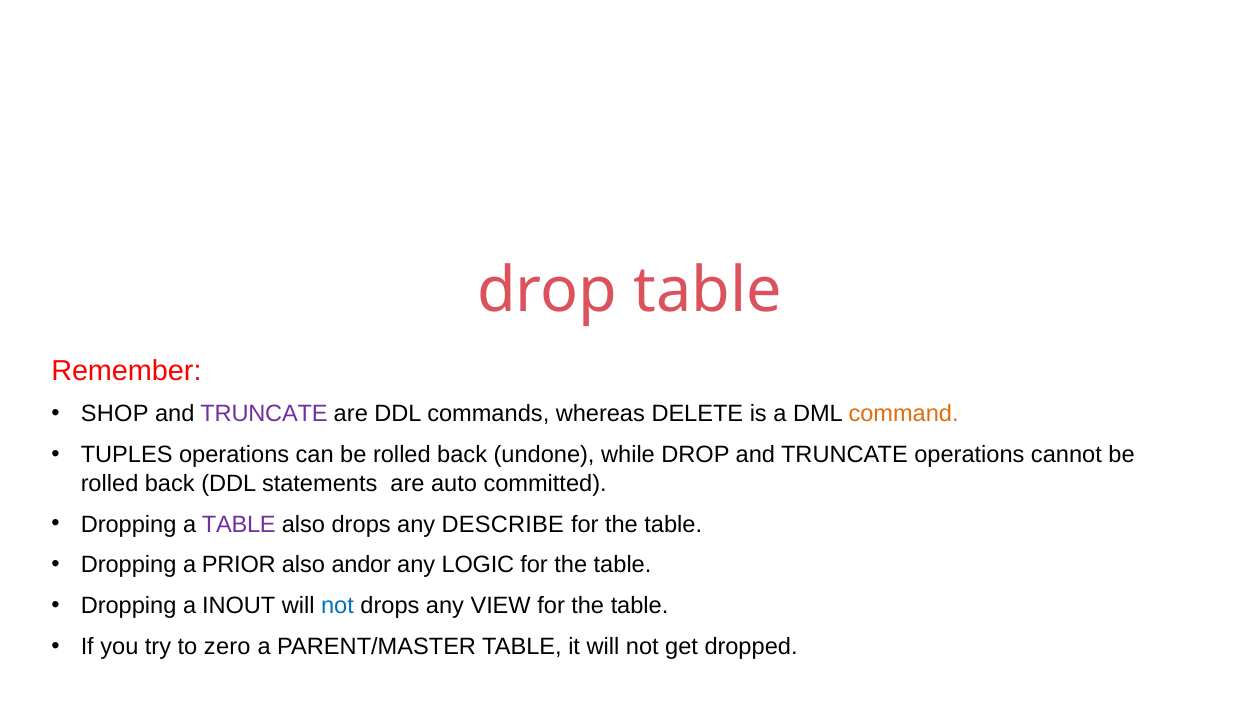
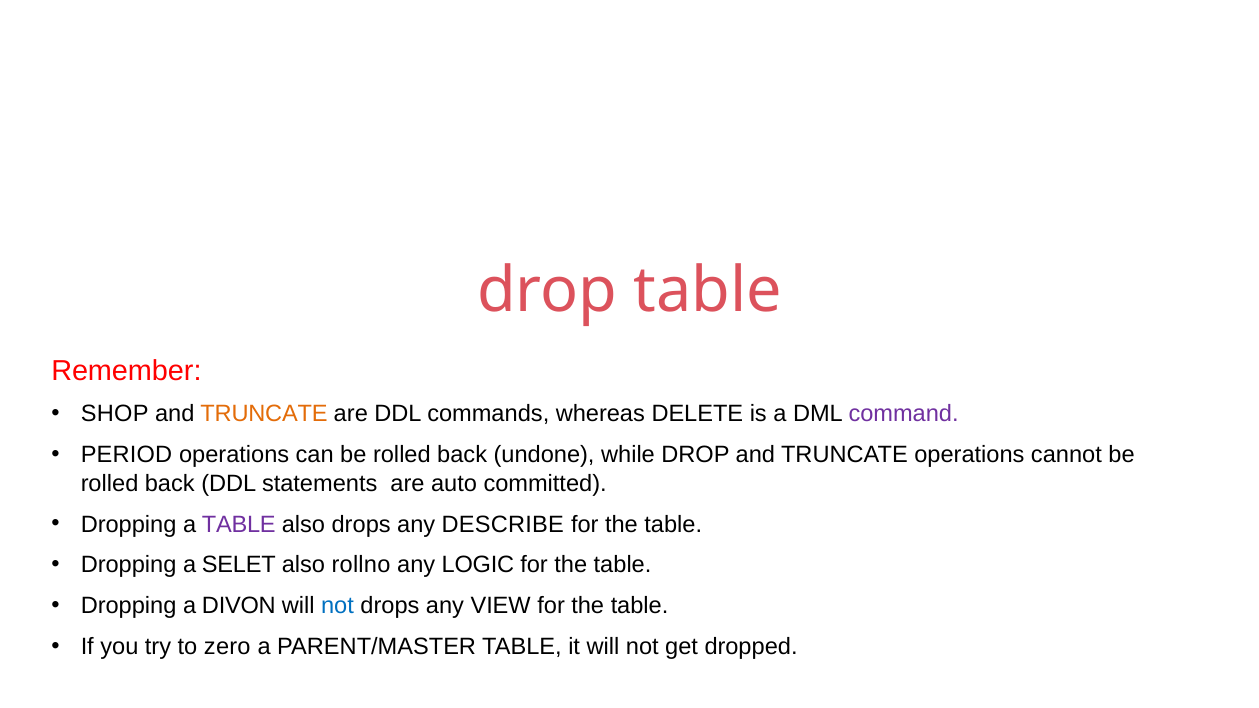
TRUNCATE at (264, 414) colour: purple -> orange
command colour: orange -> purple
TUPLES: TUPLES -> PERIOD
PRIOR: PRIOR -> SELET
andor: andor -> rollno
INOUT: INOUT -> DIVON
